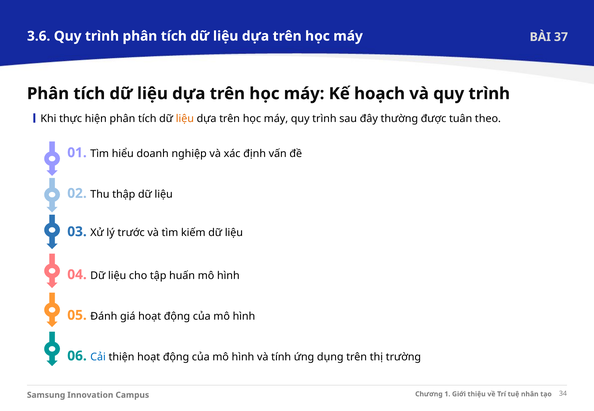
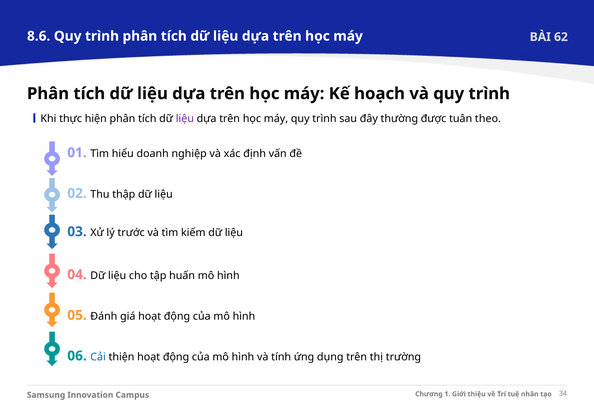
3.6: 3.6 -> 8.6
37: 37 -> 62
liệu at (185, 119) colour: orange -> purple
